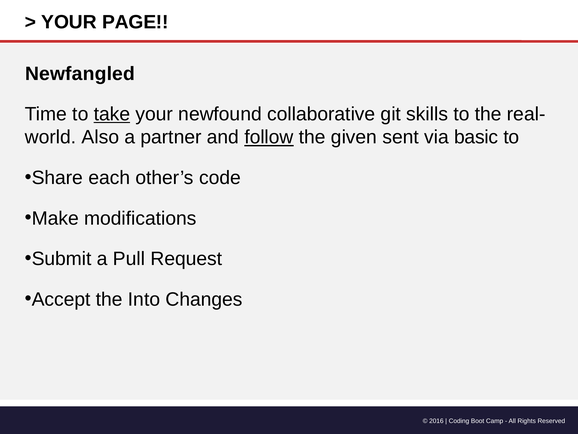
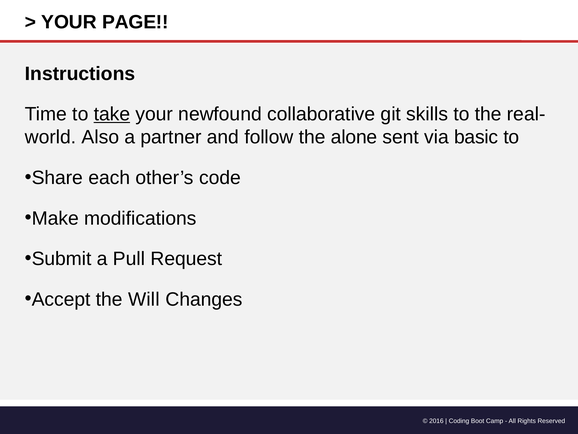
Newfangled: Newfangled -> Instructions
follow underline: present -> none
given: given -> alone
Into: Into -> Will
